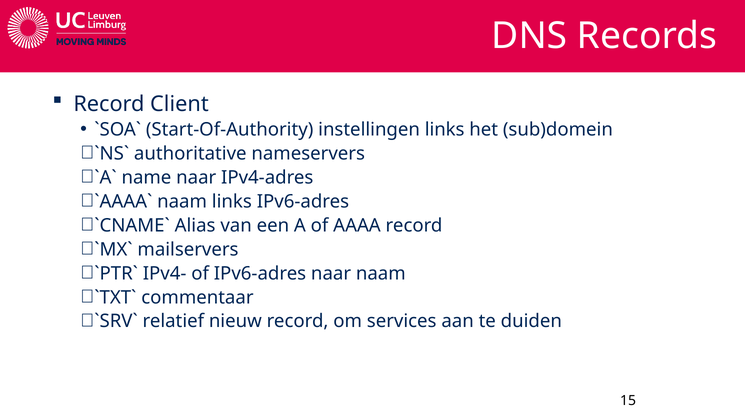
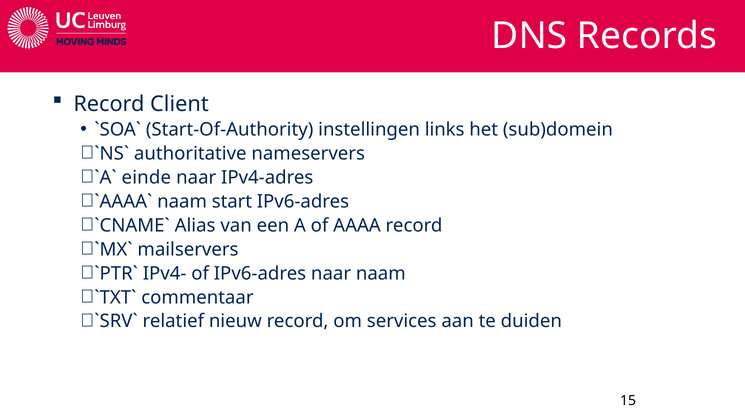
name: name -> einde
naam links: links -> start
